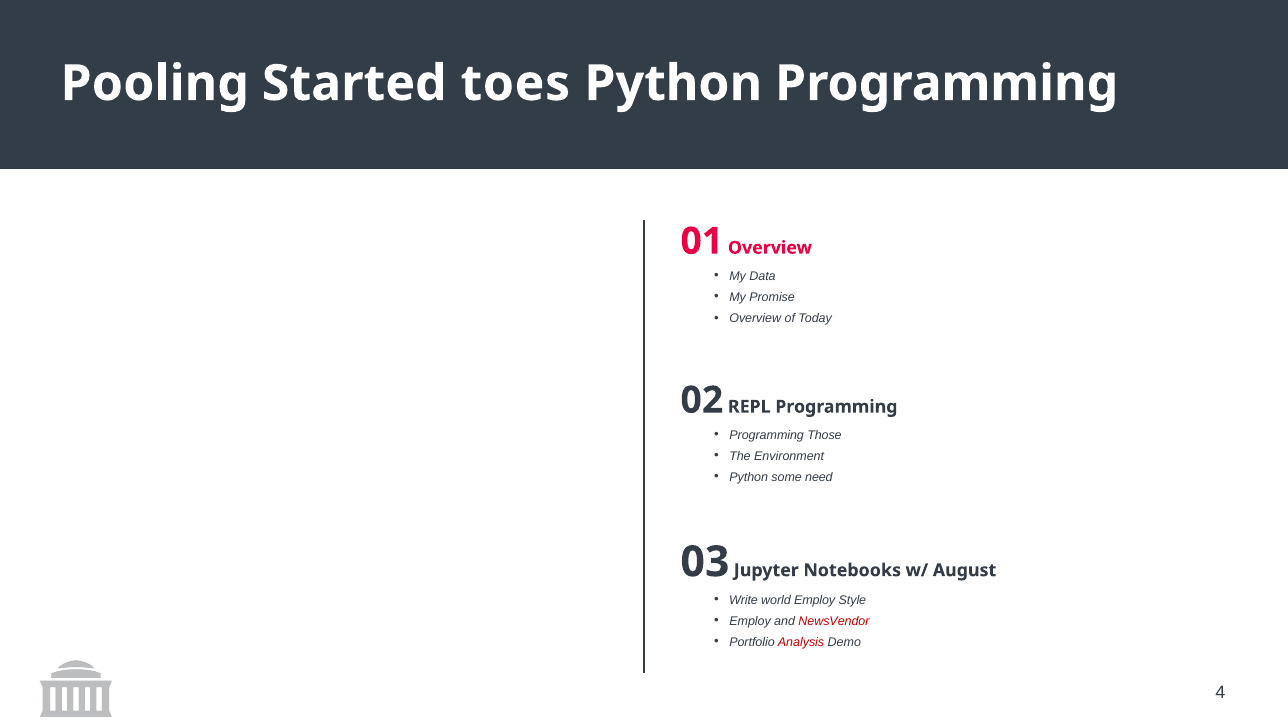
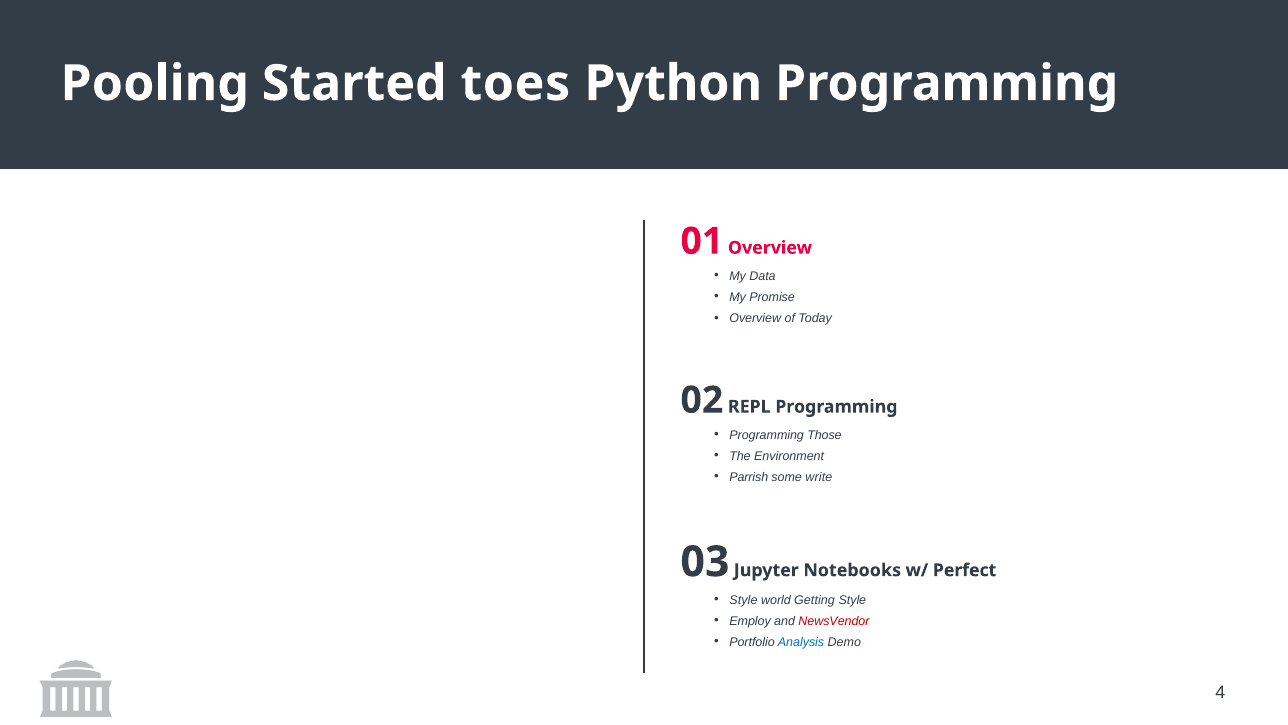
Python at (749, 477): Python -> Parrish
need: need -> write
August: August -> Perfect
Write at (744, 600): Write -> Style
world Employ: Employ -> Getting
Analysis colour: red -> blue
